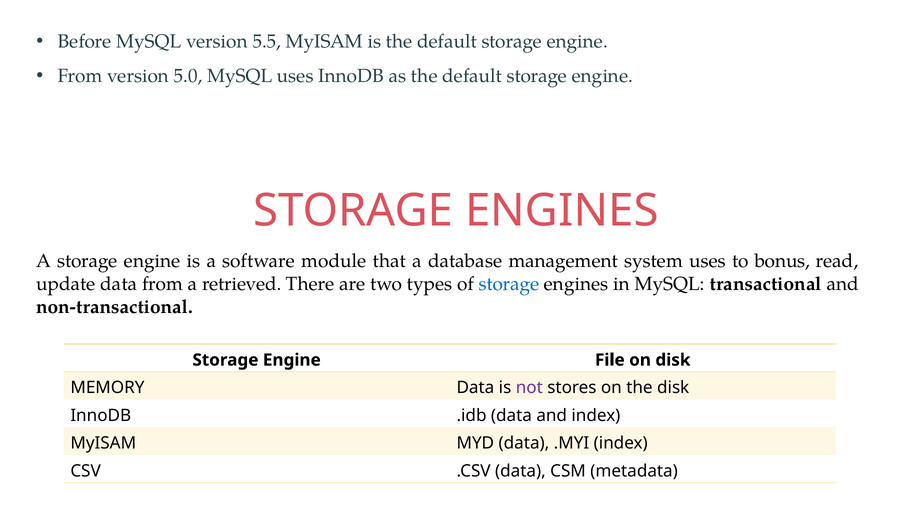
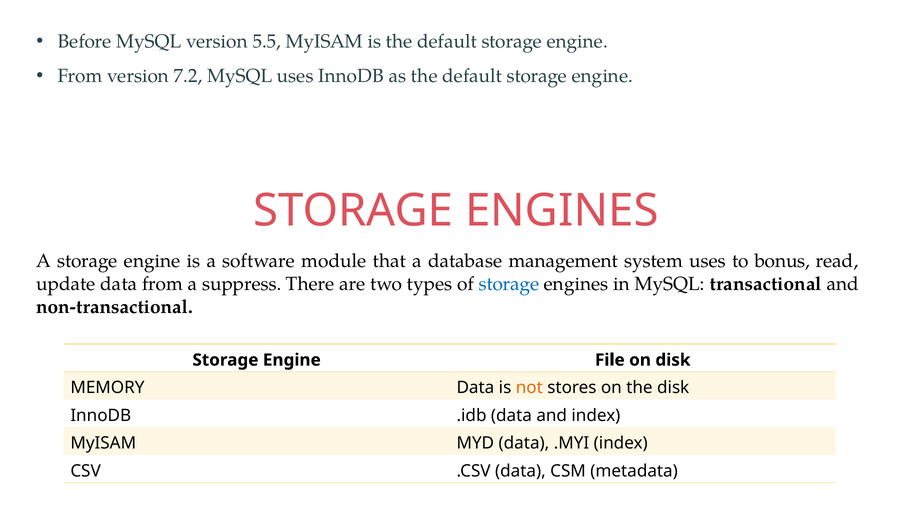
5.0: 5.0 -> 7.2
retrieved: retrieved -> suppress
not colour: purple -> orange
